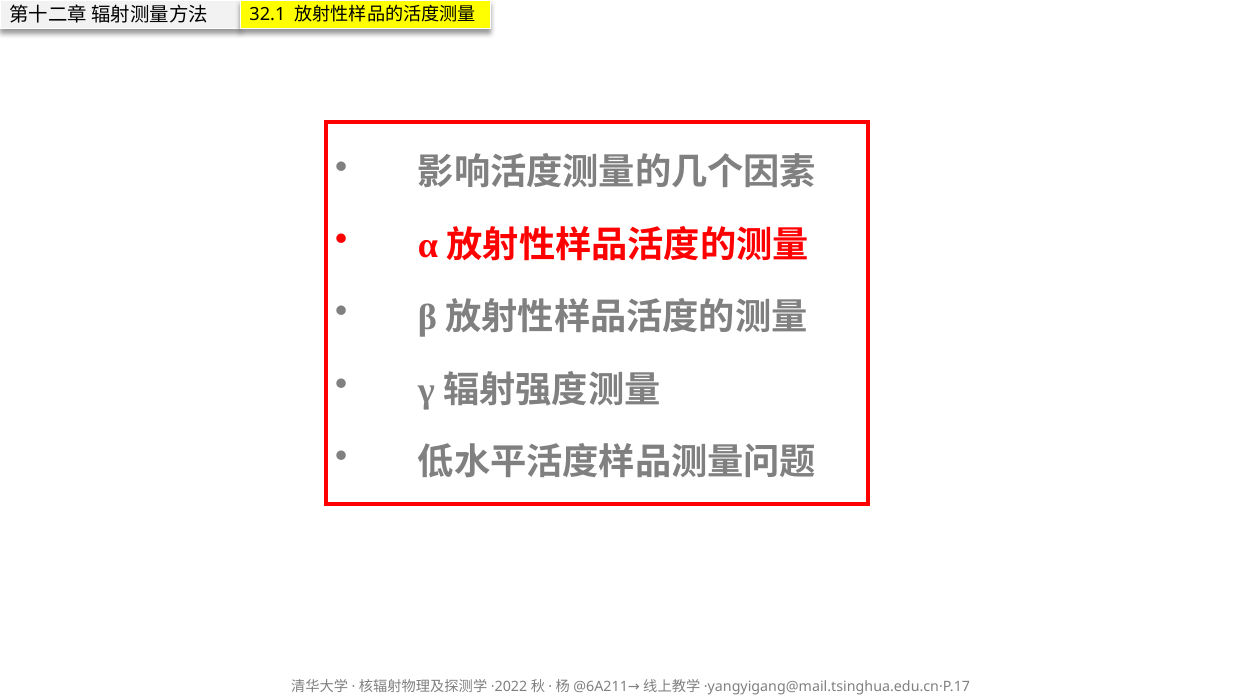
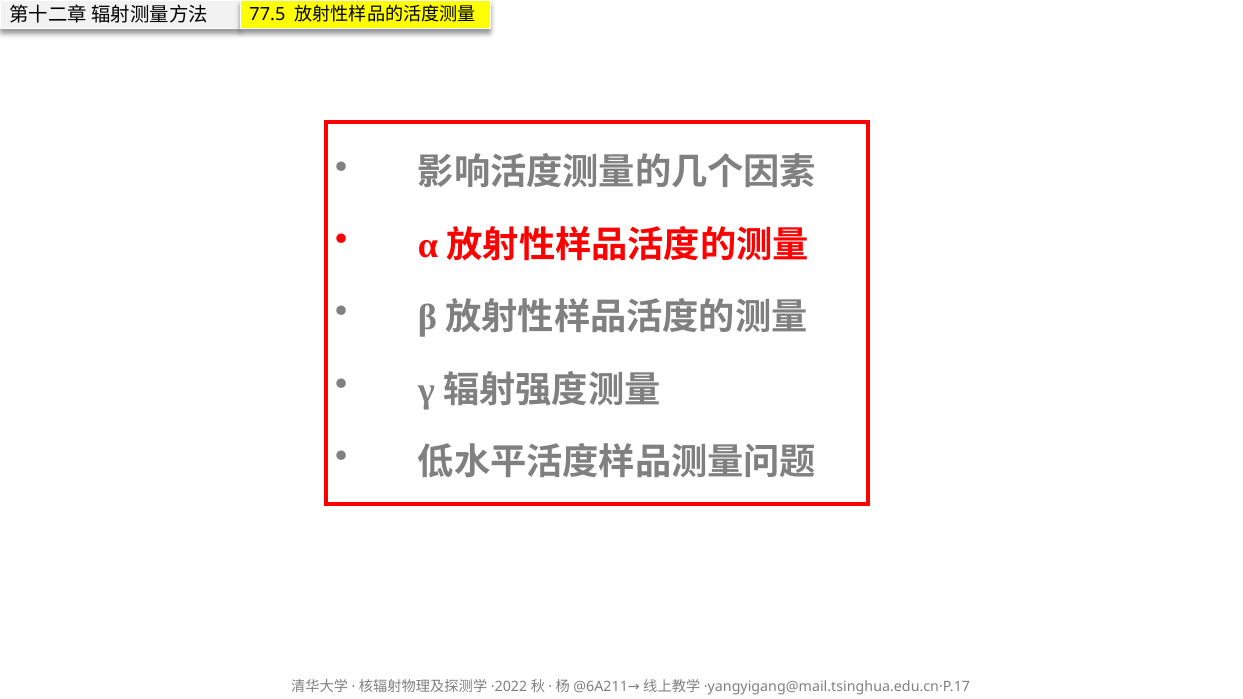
32.1: 32.1 -> 77.5
